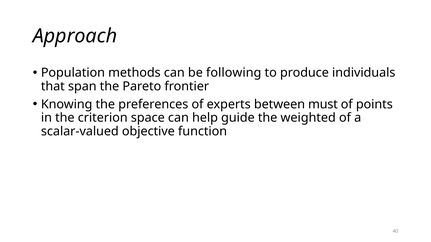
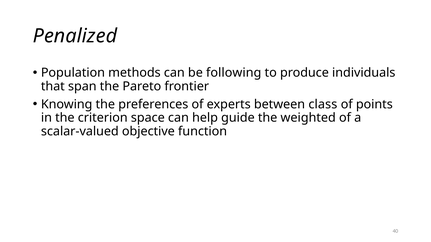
Approach: Approach -> Penalized
must: must -> class
